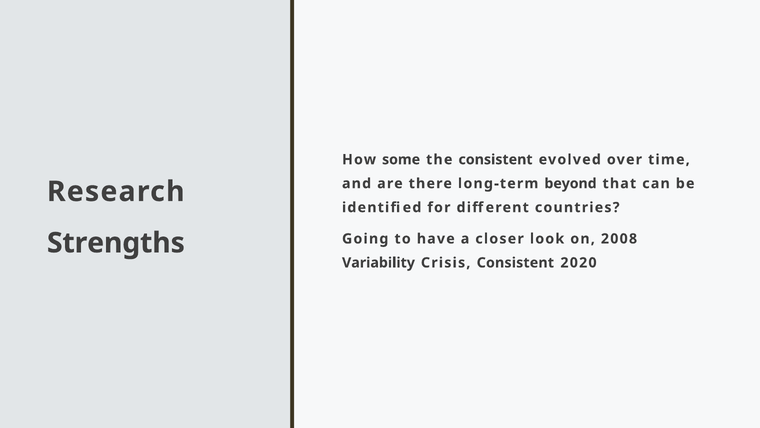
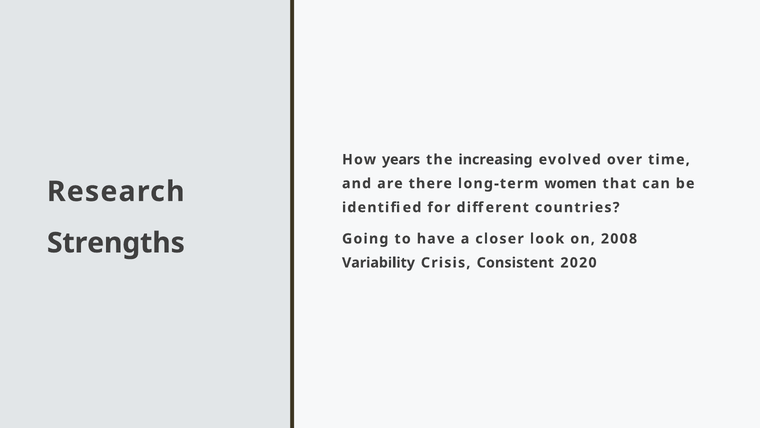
some: some -> years
the consistent: consistent -> increasing
beyond: beyond -> women
